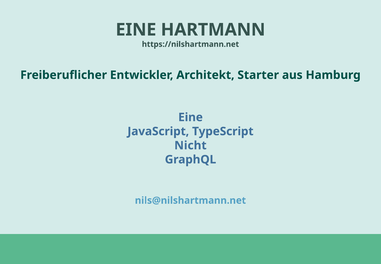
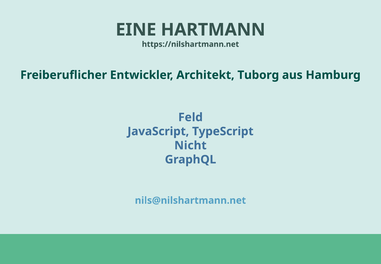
Starter: Starter -> Tuborg
Eine at (191, 117): Eine -> Feld
